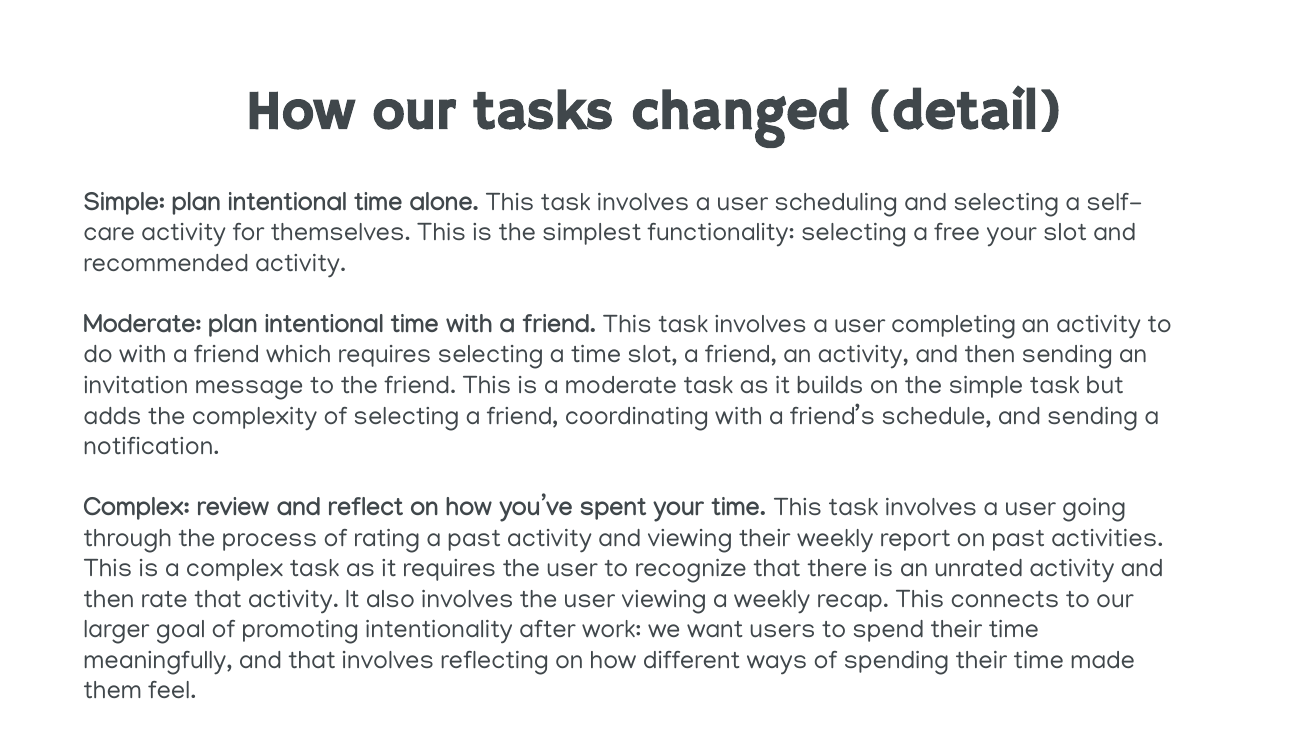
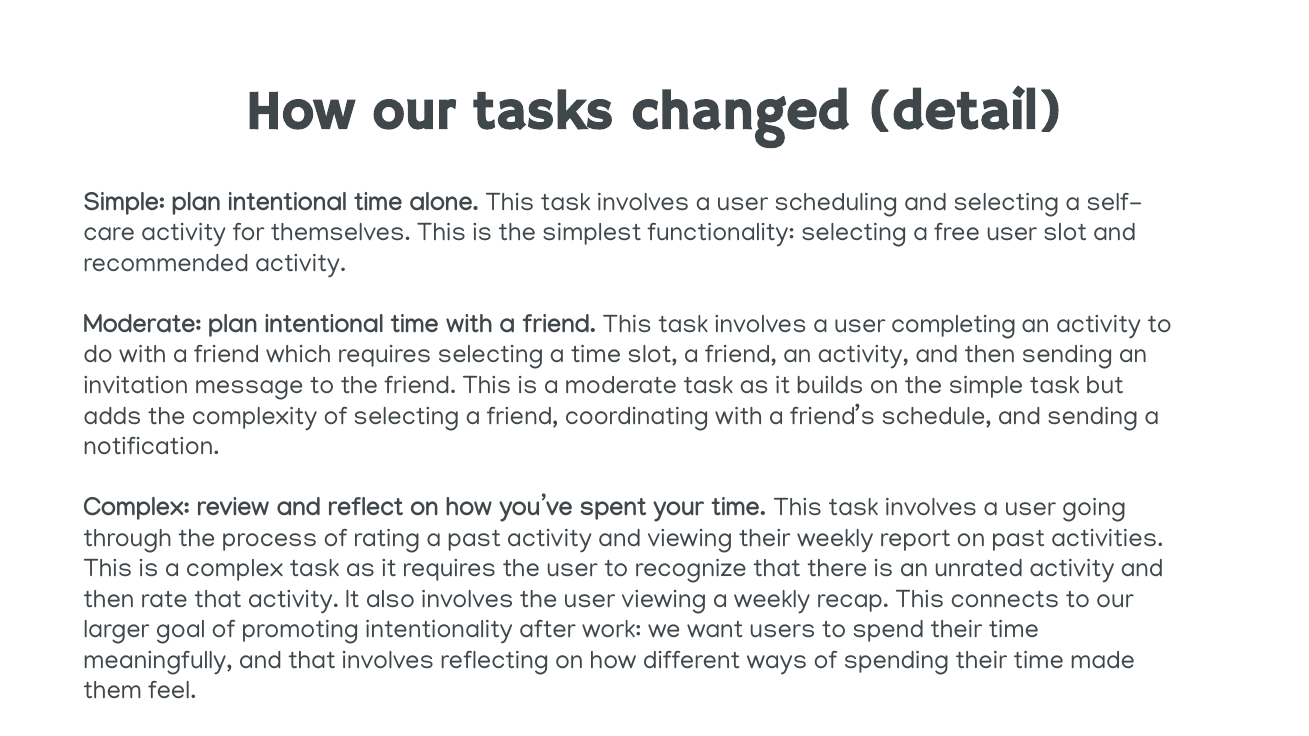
free your: your -> user
